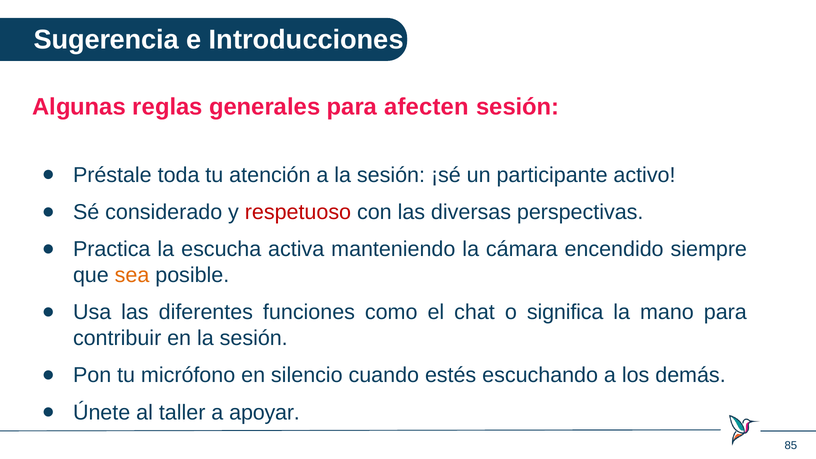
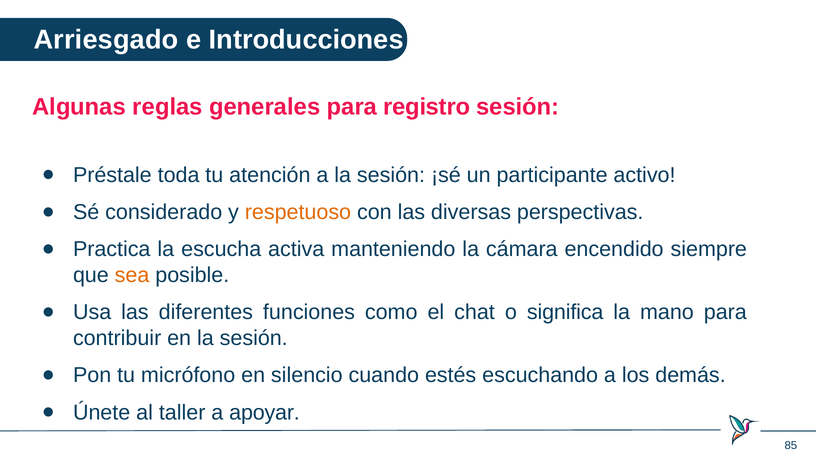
Sugerencia: Sugerencia -> Arriesgado
afecten: afecten -> registro
respetuoso colour: red -> orange
